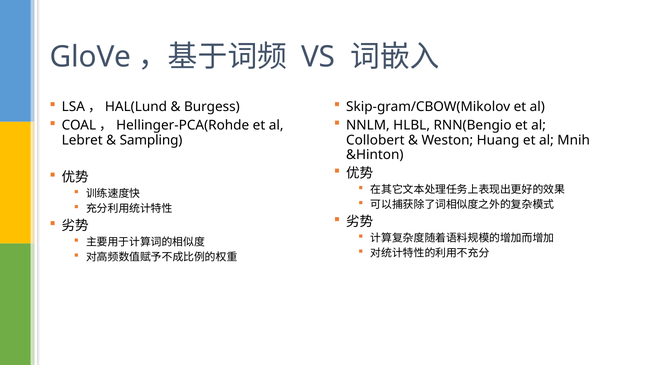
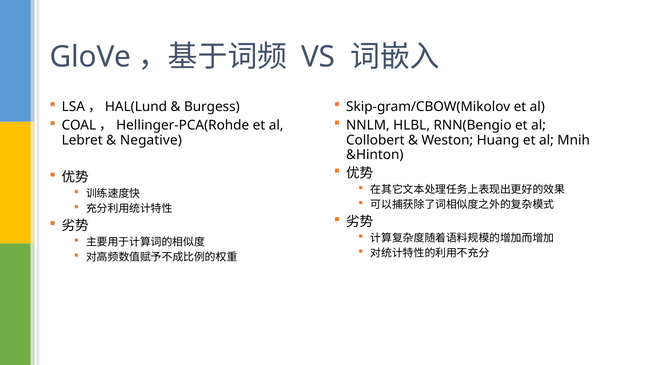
Sampling: Sampling -> Negative
